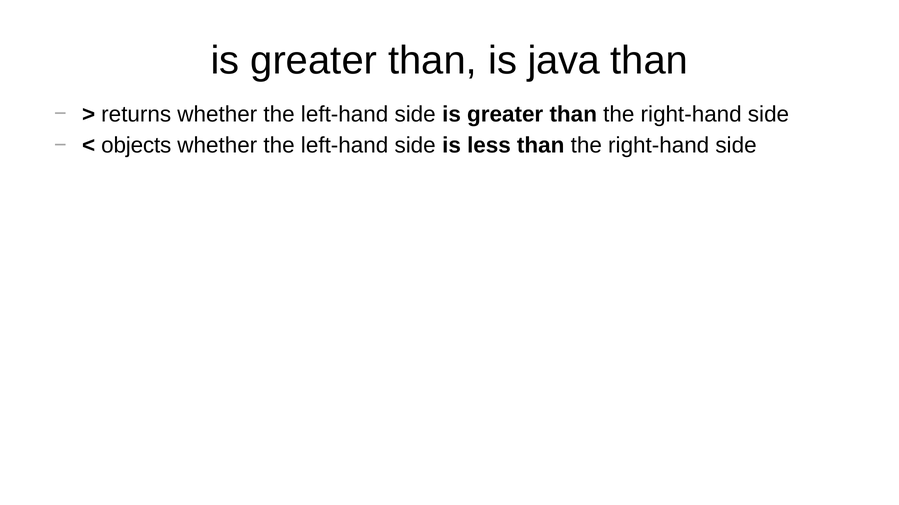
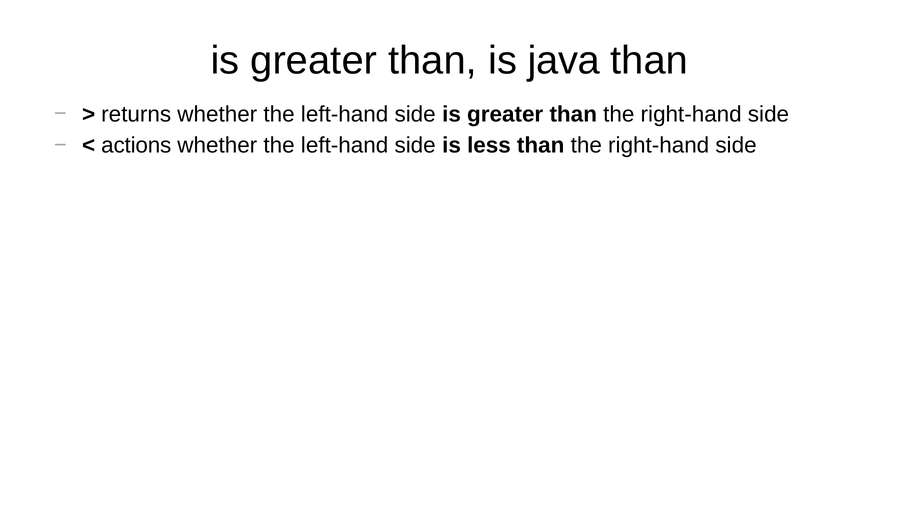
objects: objects -> actions
